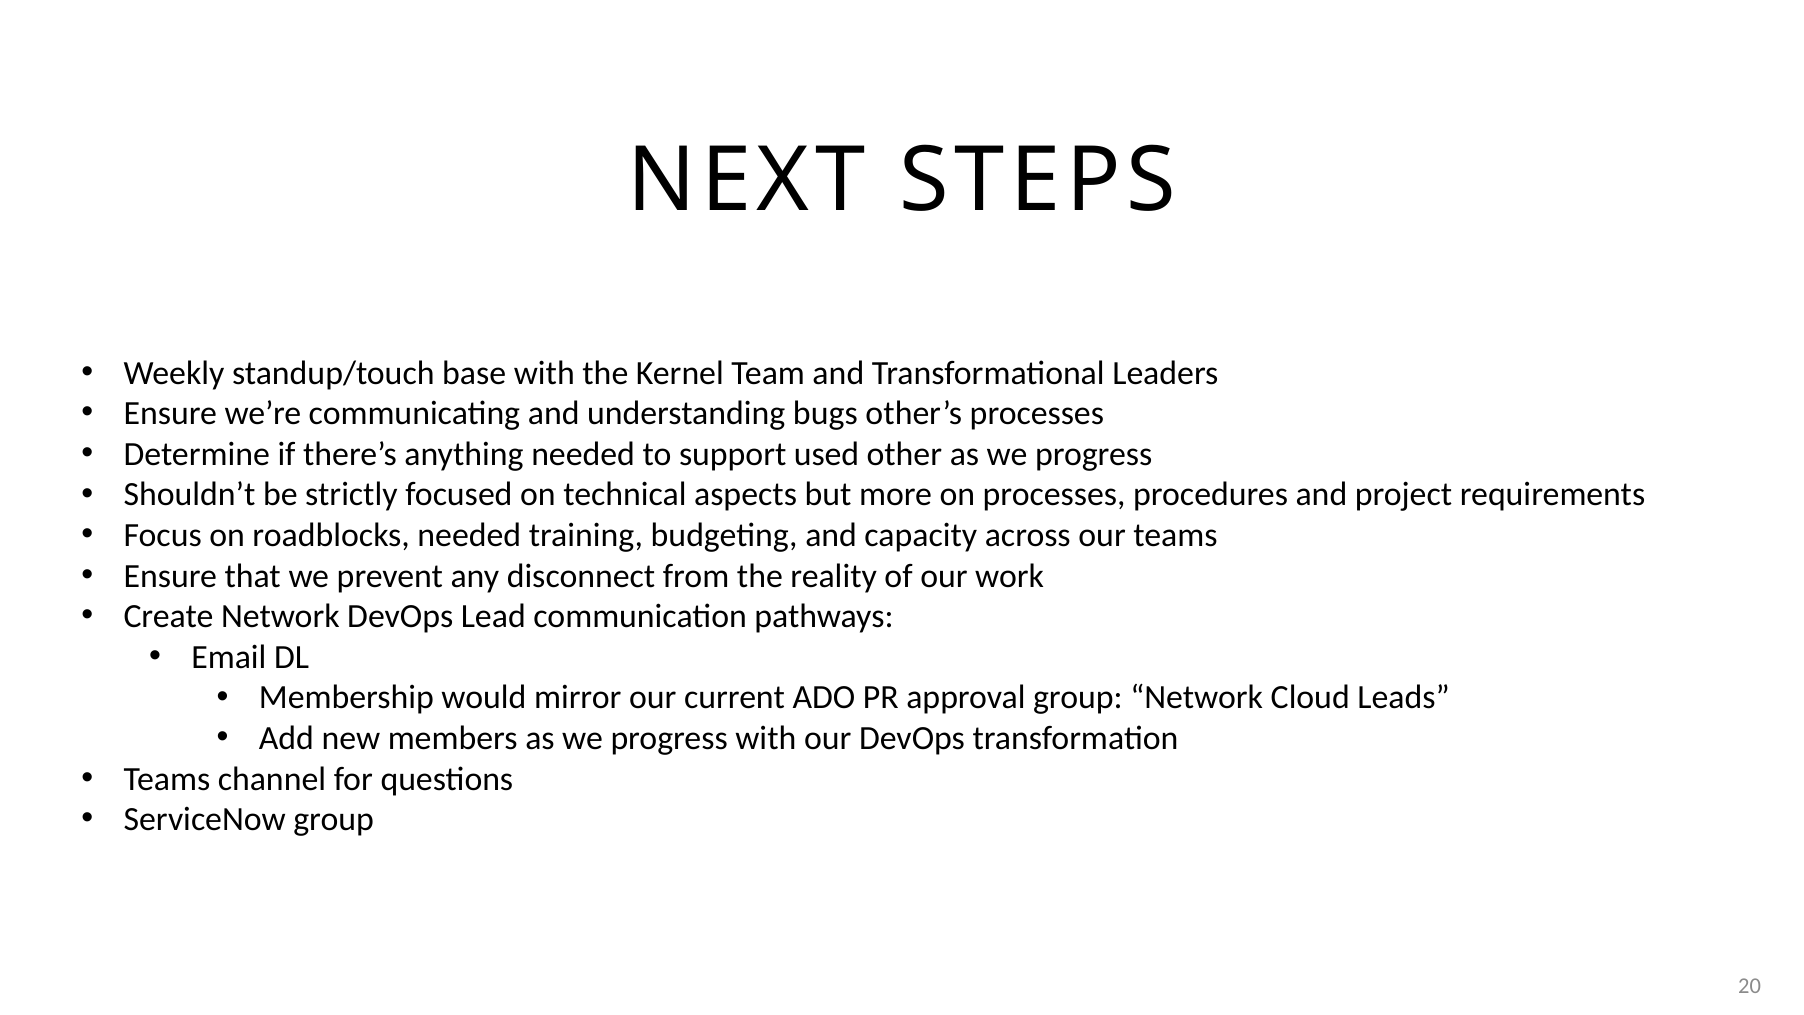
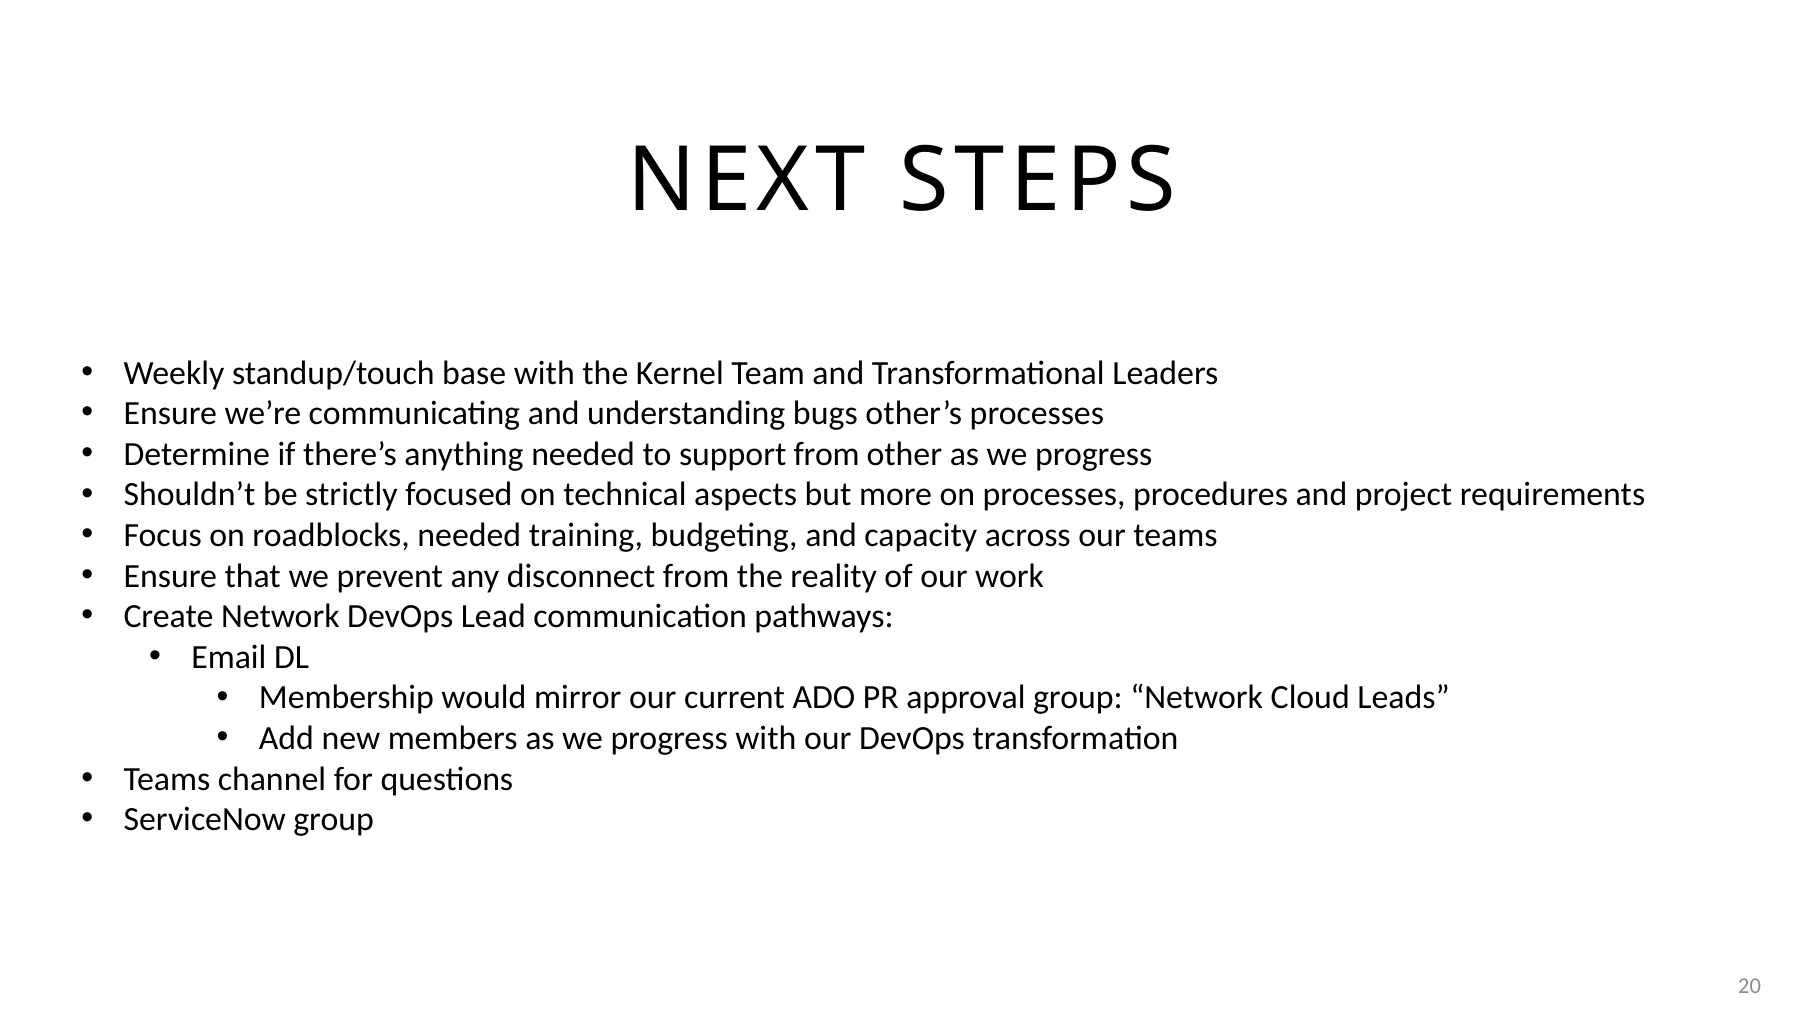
support used: used -> from
